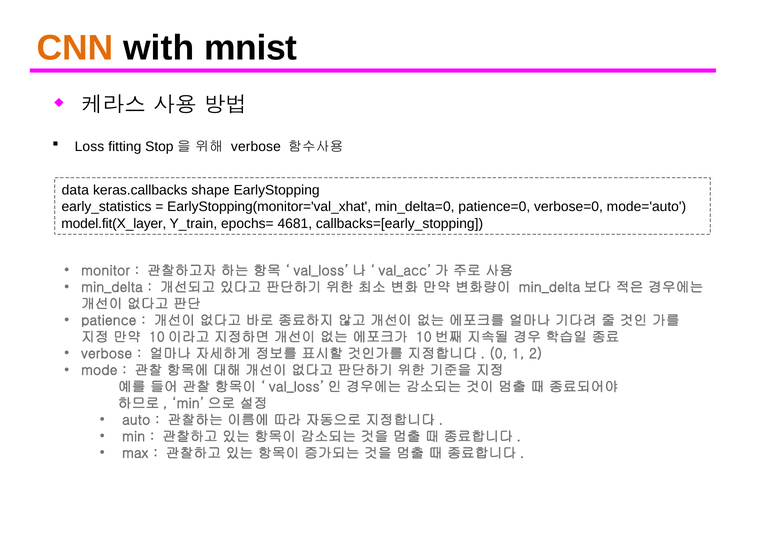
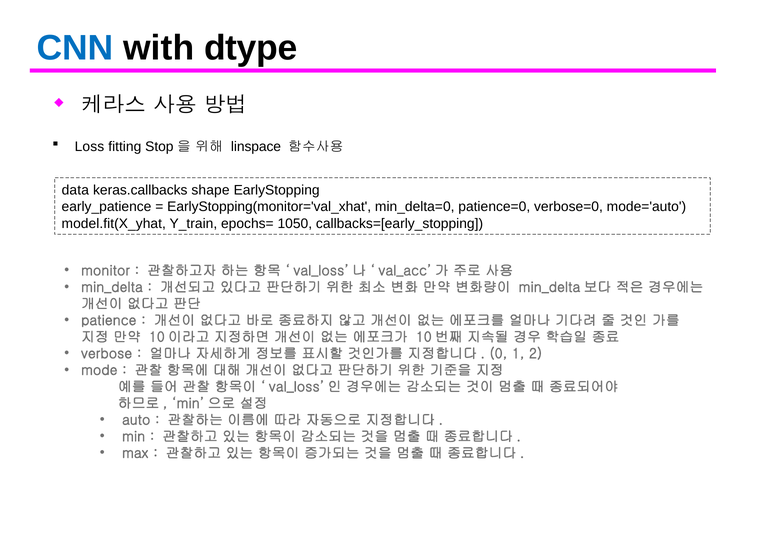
CNN colour: orange -> blue
mnist: mnist -> dtype
verbose at (256, 147): verbose -> linspace
early_statistics: early_statistics -> early_patience
model.fit(X_layer: model.fit(X_layer -> model.fit(X_yhat
4681: 4681 -> 1050
